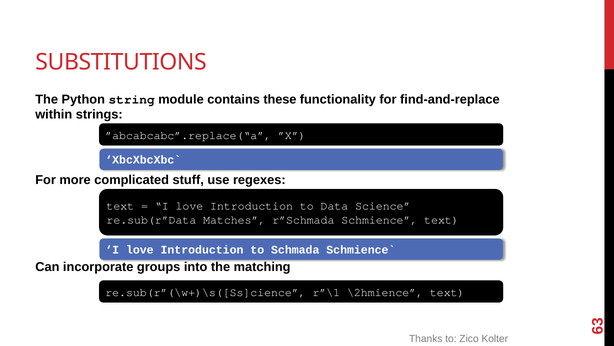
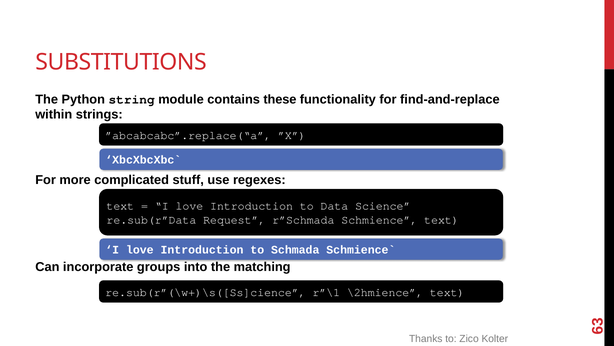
Matches: Matches -> Request
